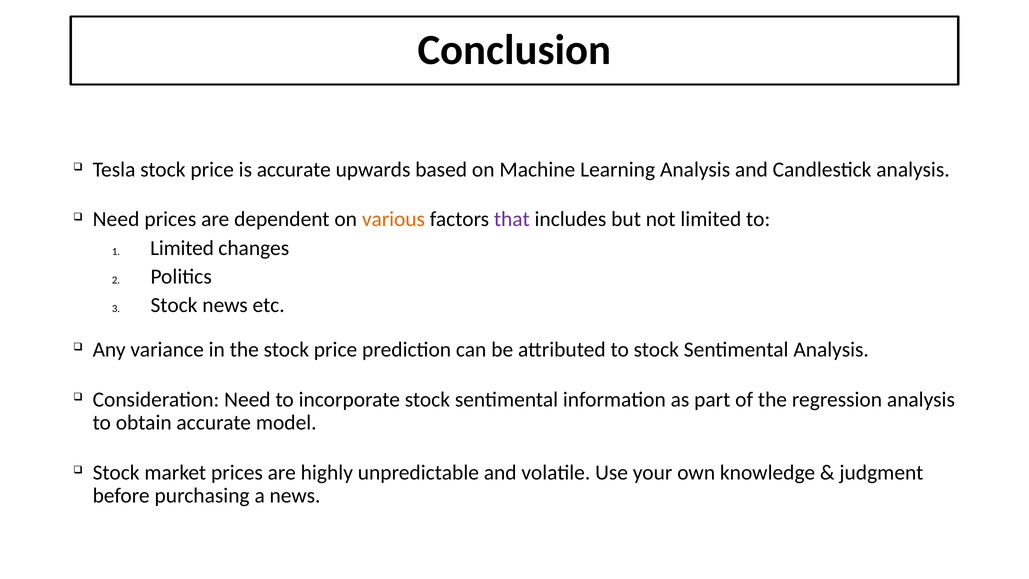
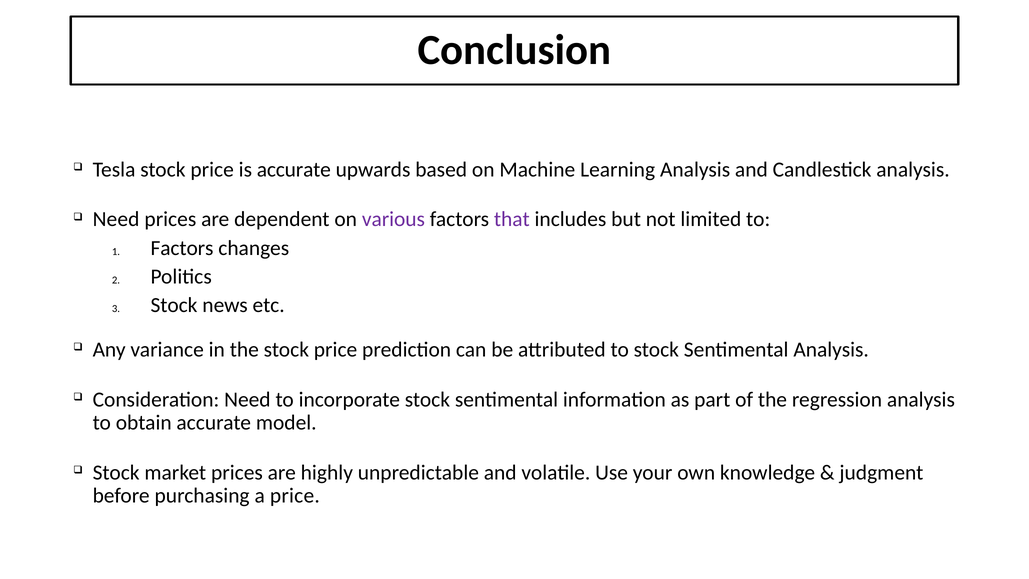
various colour: orange -> purple
Limited at (182, 248): Limited -> Factors
a news: news -> price
